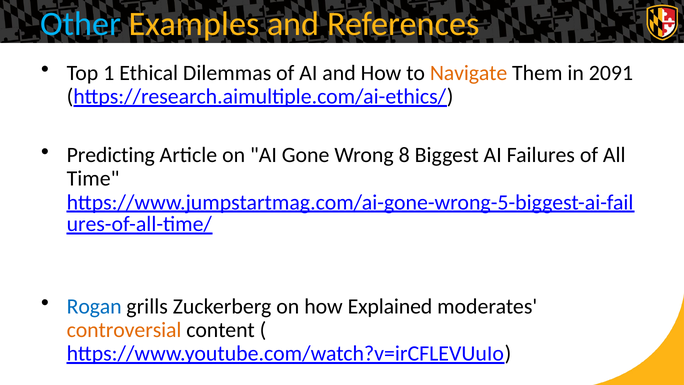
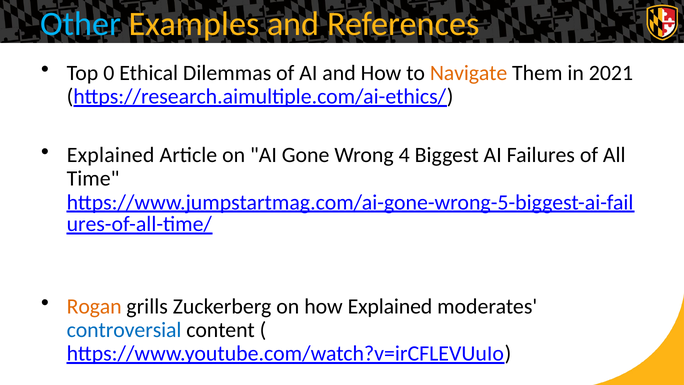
1: 1 -> 0
2091: 2091 -> 2021
Predicting at (111, 155): Predicting -> Explained
8: 8 -> 4
Rogan colour: blue -> orange
controversial colour: orange -> blue
